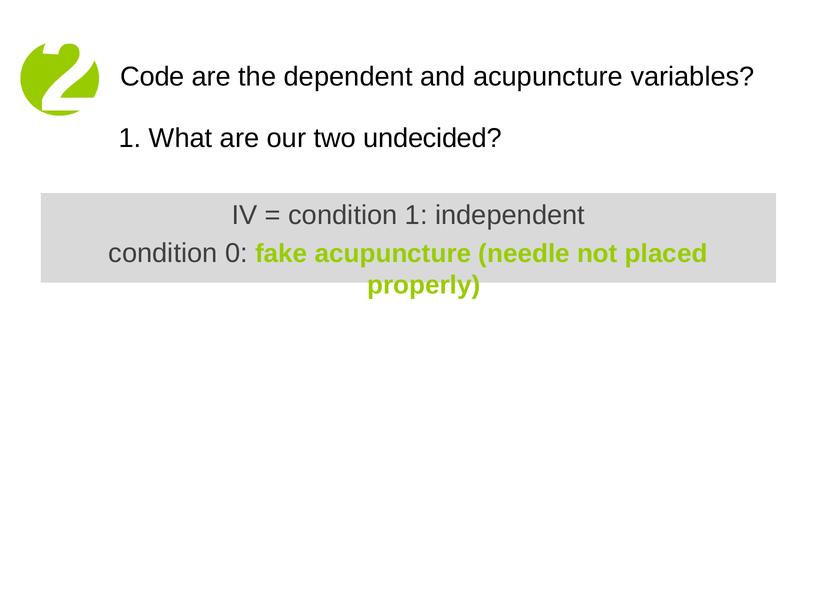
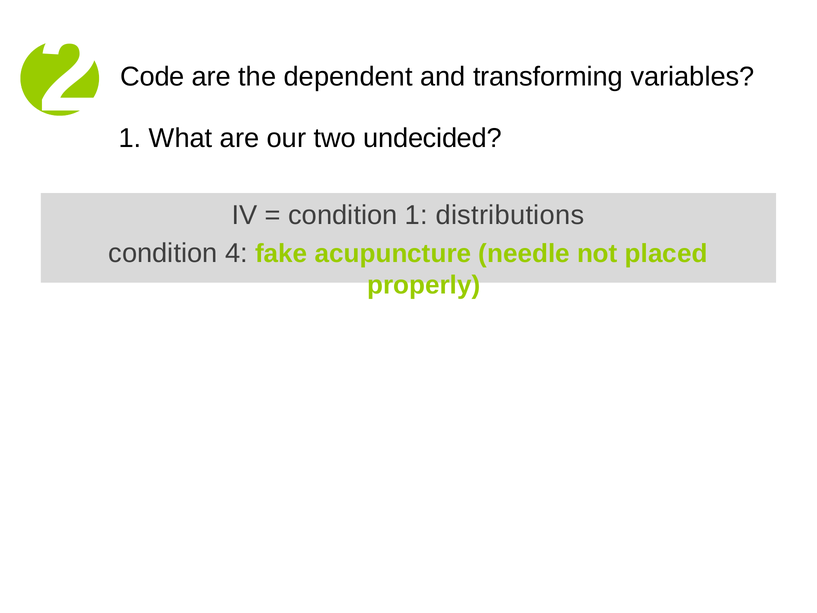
and acupuncture: acupuncture -> transforming
independent: independent -> distributions
0: 0 -> 4
